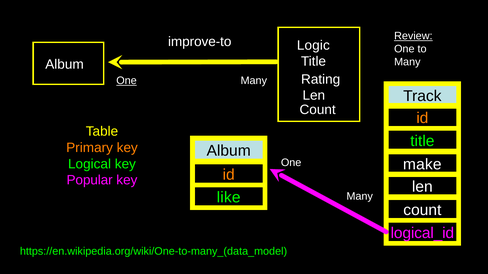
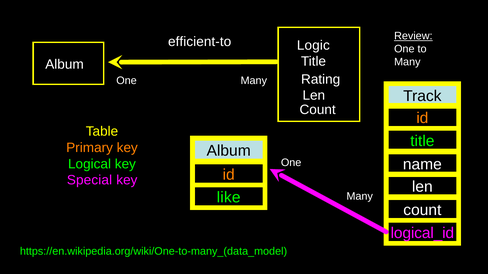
improve-to: improve-to -> efficient-to
One at (127, 81) underline: present -> none
make: make -> name
Popular: Popular -> Special
